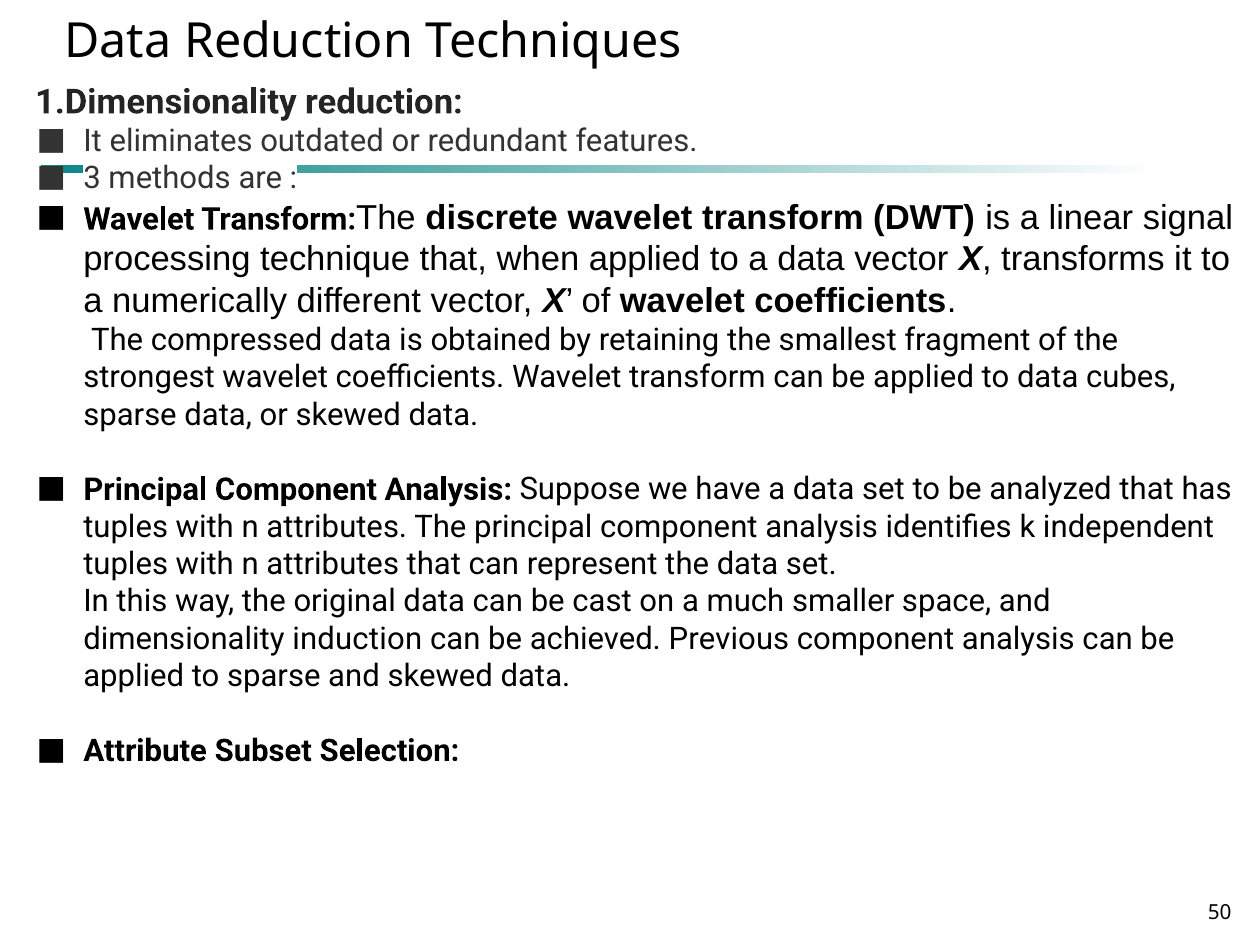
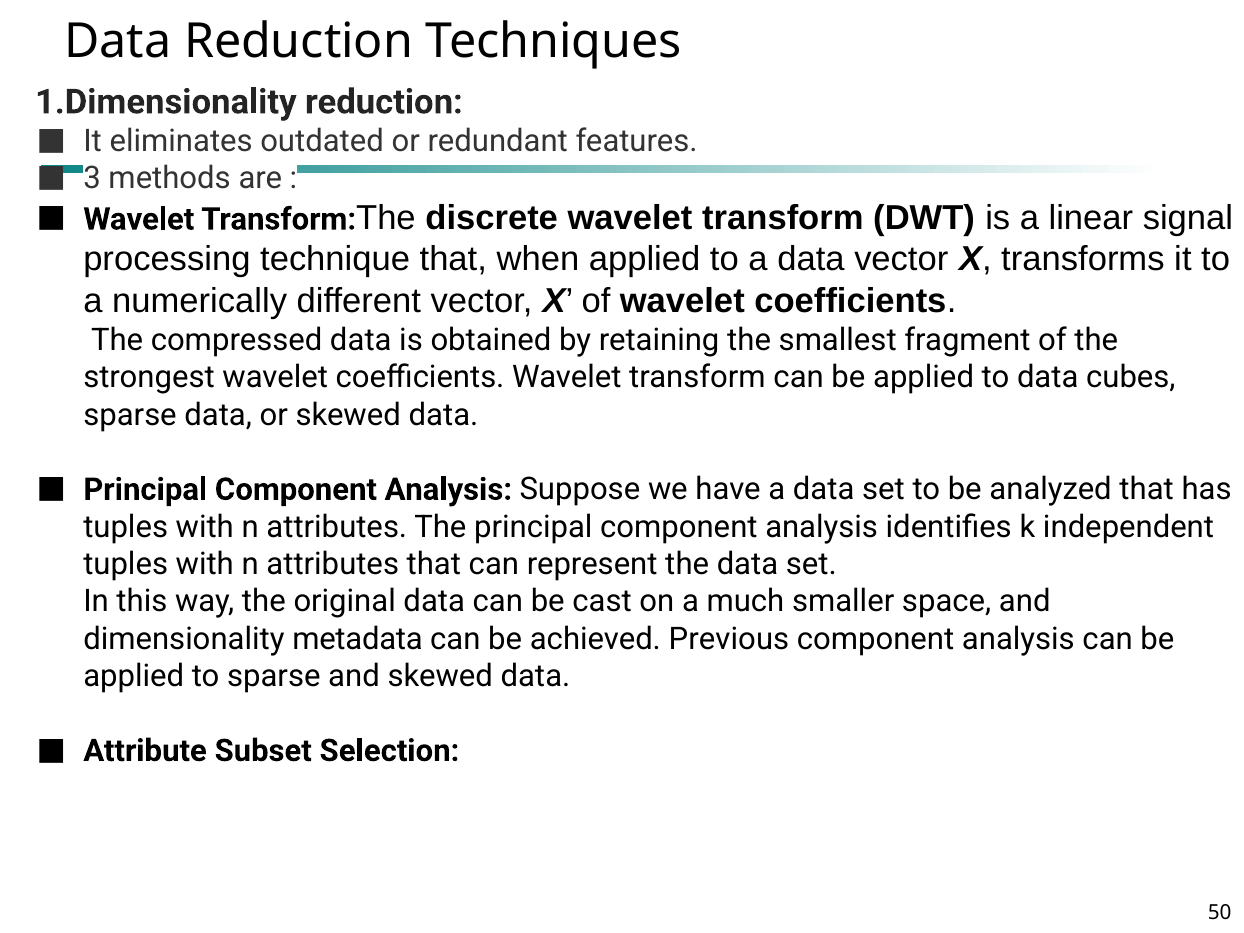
induction: induction -> metadata
